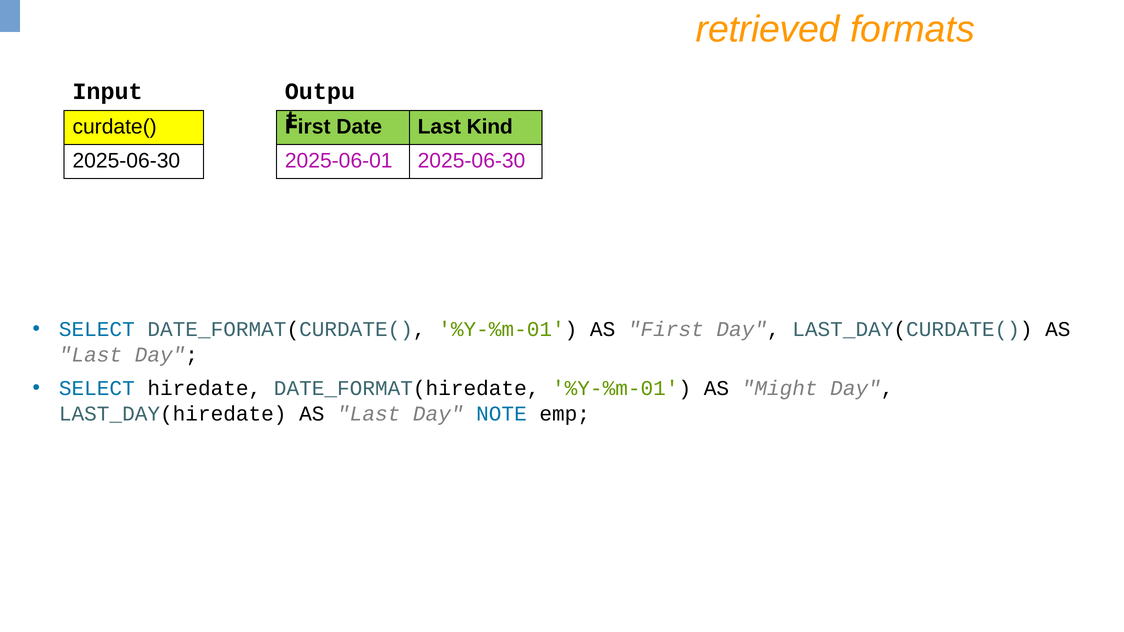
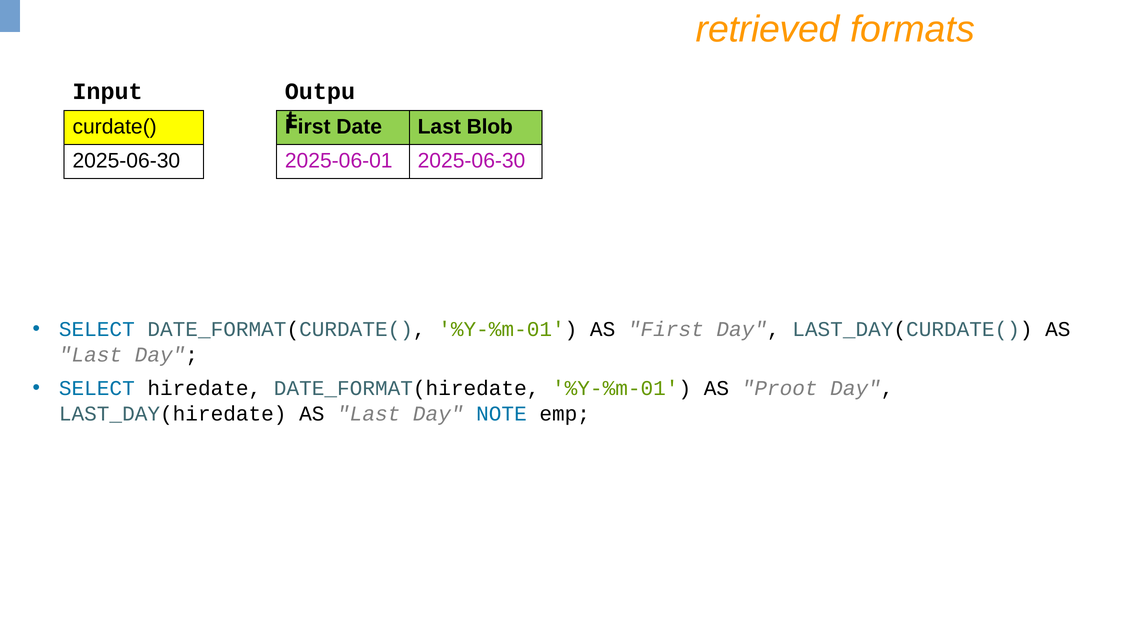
Kind: Kind -> Blob
Might: Might -> Proot
